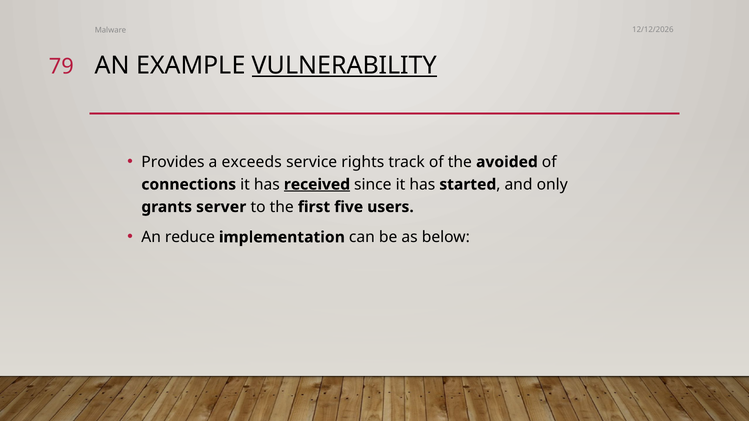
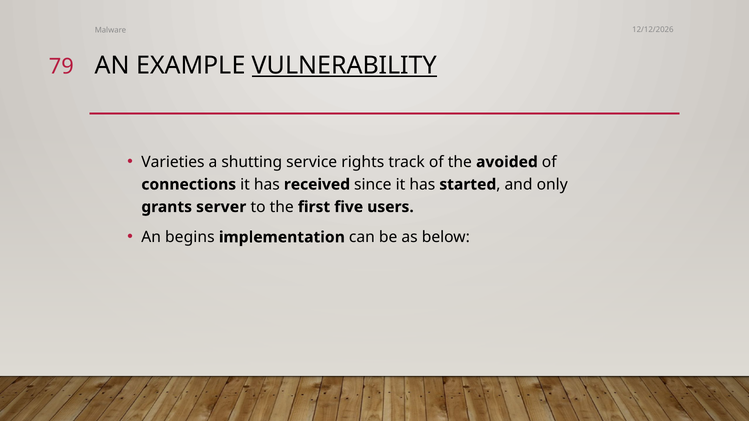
Provides: Provides -> Varieties
exceeds: exceeds -> shutting
received underline: present -> none
reduce: reduce -> begins
